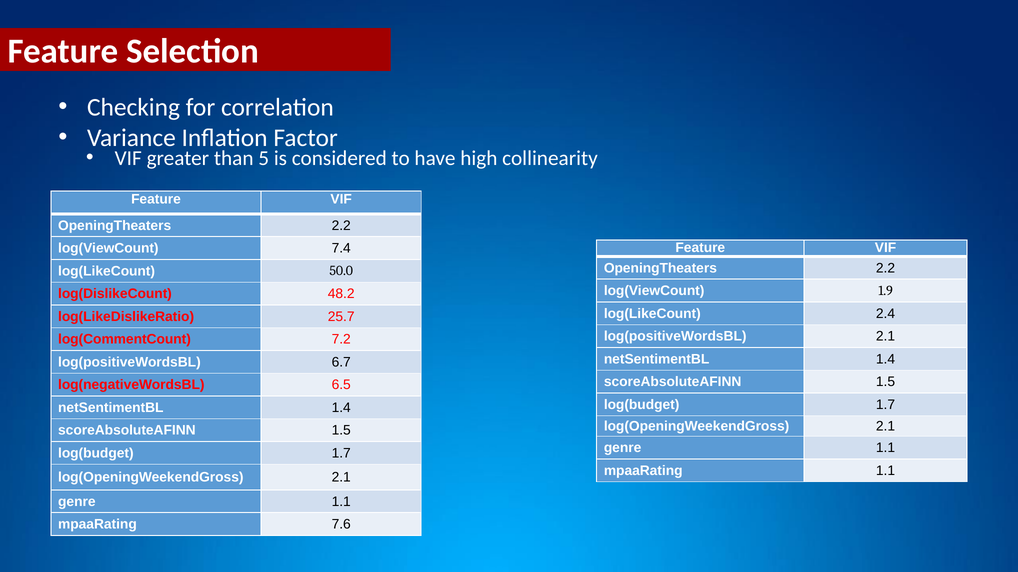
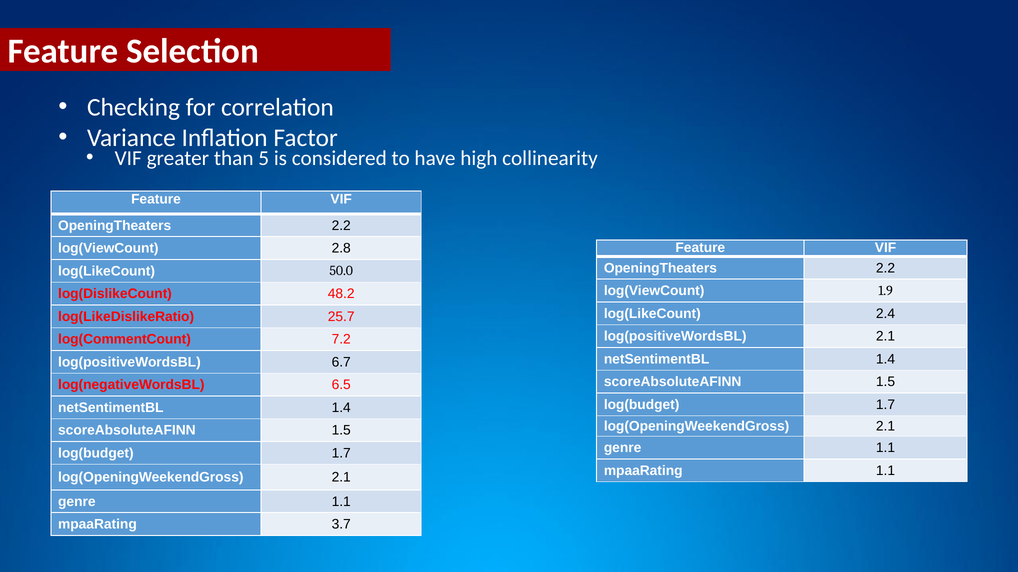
7.4: 7.4 -> 2.8
7.6: 7.6 -> 3.7
